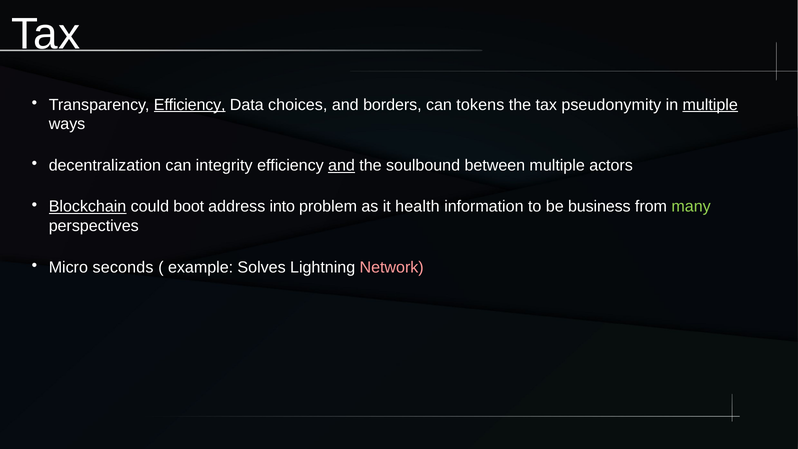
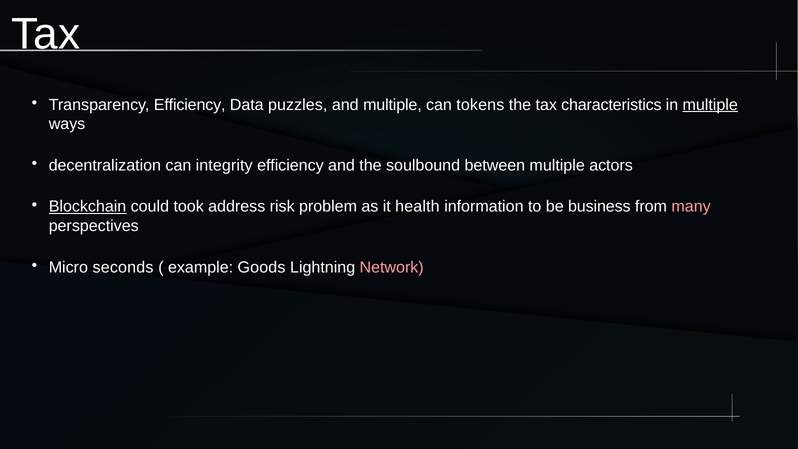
Efficiency at (190, 105) underline: present -> none
choices: choices -> puzzles
and borders: borders -> multiple
pseudonymity: pseudonymity -> characteristics
and at (342, 165) underline: present -> none
boot: boot -> took
into: into -> risk
many colour: light green -> pink
Solves: Solves -> Goods
